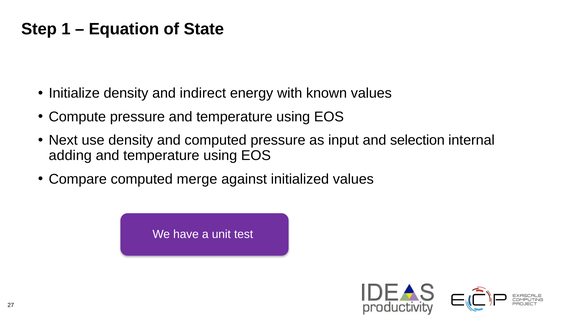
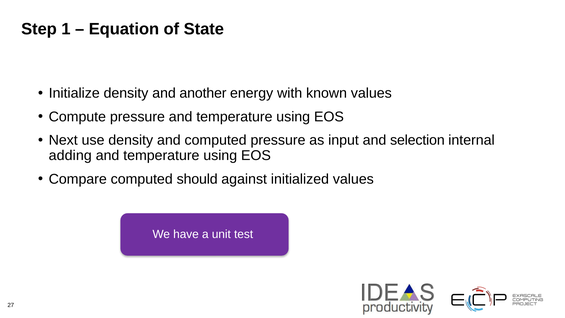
indirect: indirect -> another
merge: merge -> should
